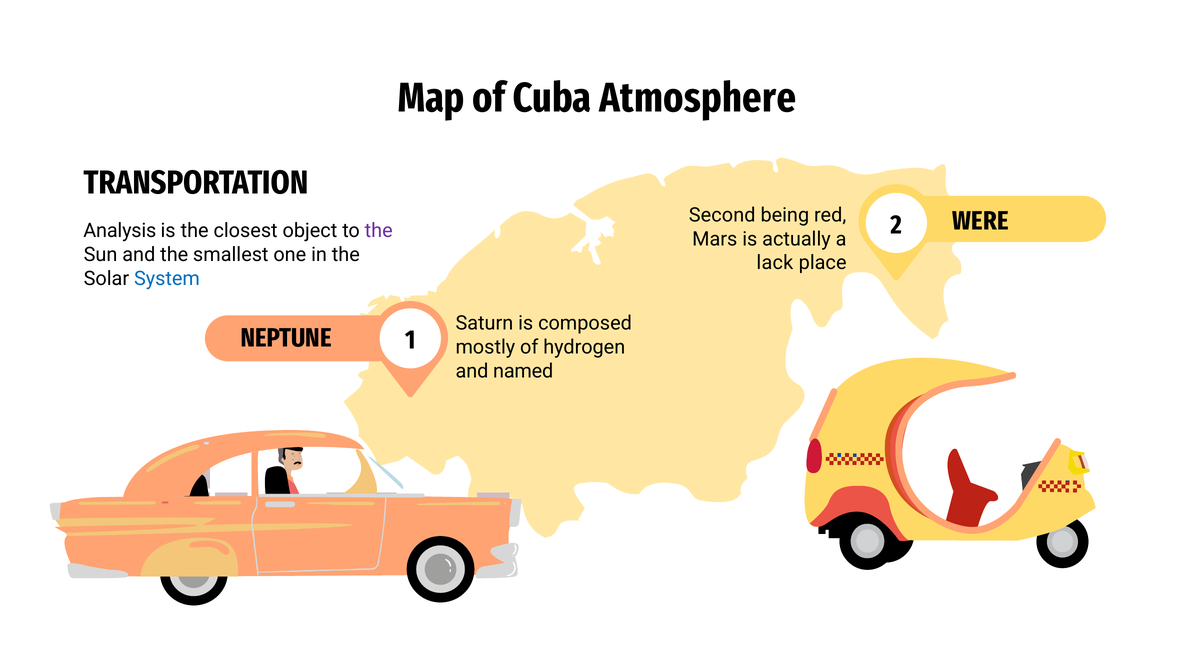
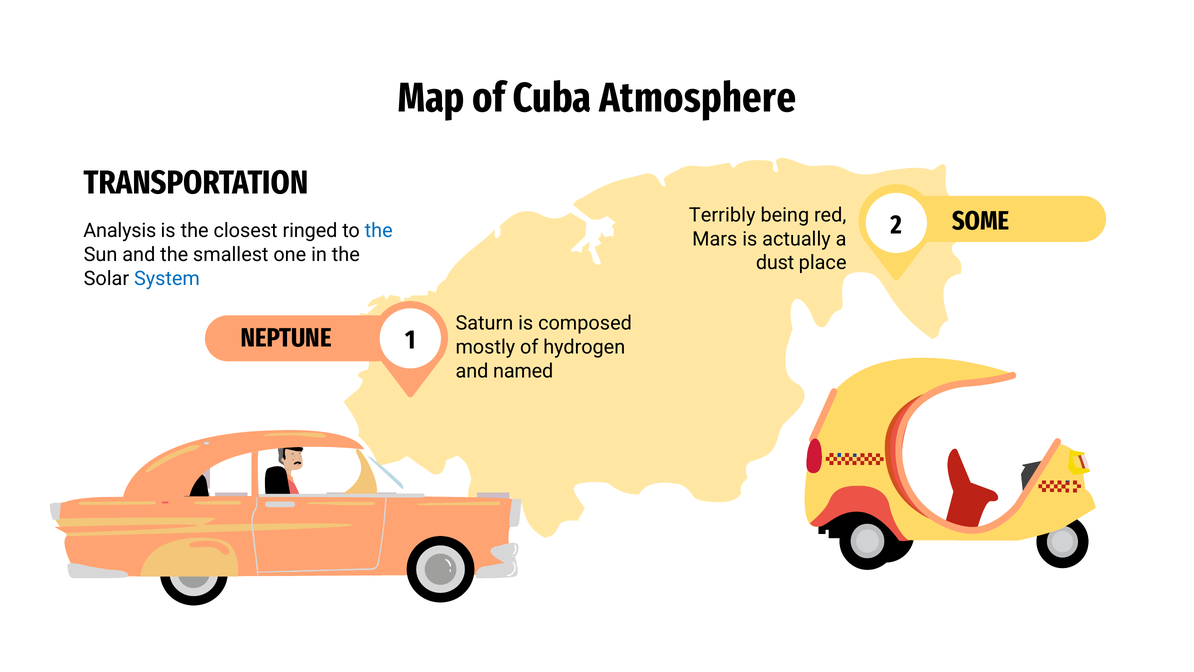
Second: Second -> Terribly
WERE: WERE -> SOME
object: object -> ringed
the at (379, 231) colour: purple -> blue
lack: lack -> dust
